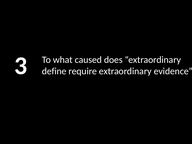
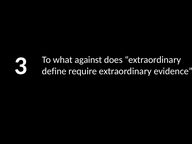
caused: caused -> against
